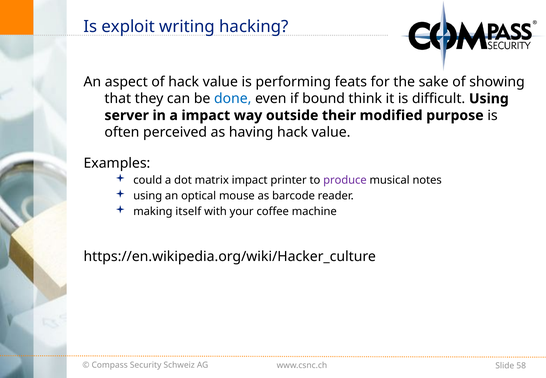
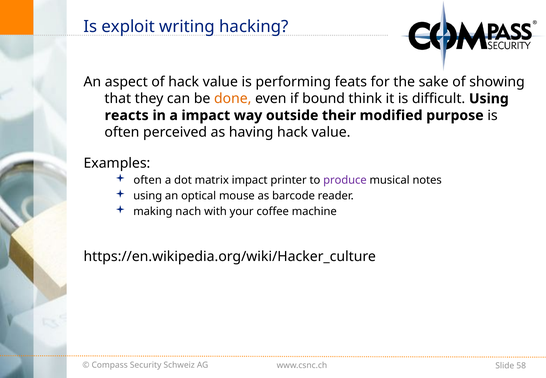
done colour: blue -> orange
server: server -> reacts
could at (148, 180): could -> often
itself: itself -> nach
